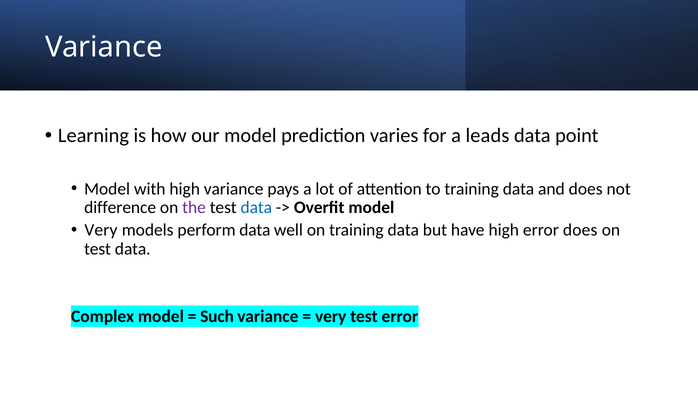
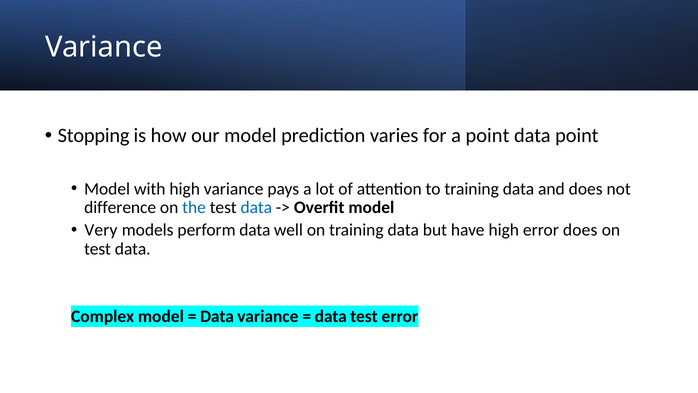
Learning: Learning -> Stopping
a leads: leads -> point
the colour: purple -> blue
Such at (217, 316): Such -> Data
very at (331, 316): very -> data
